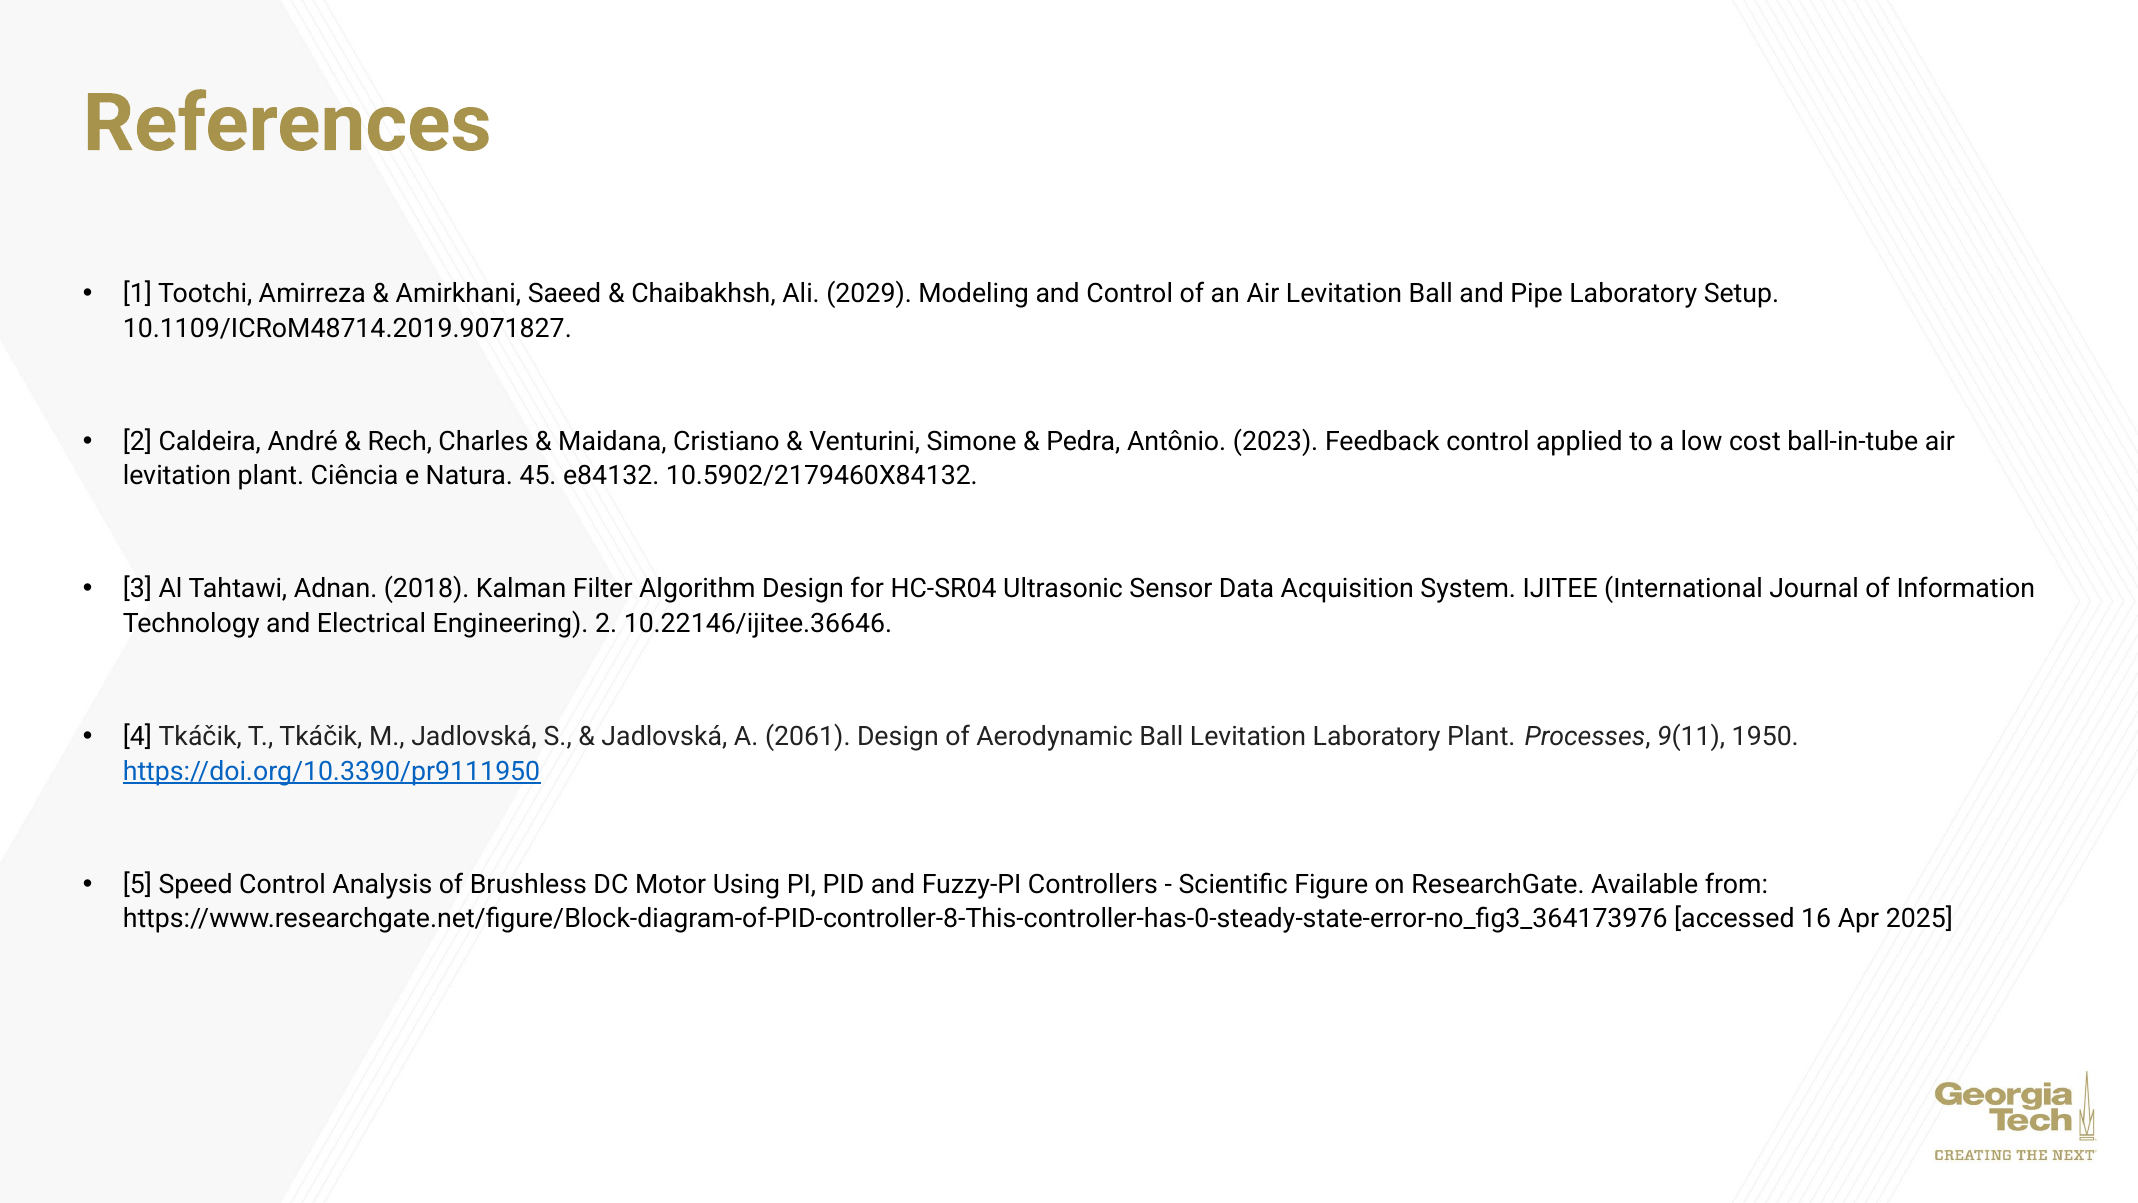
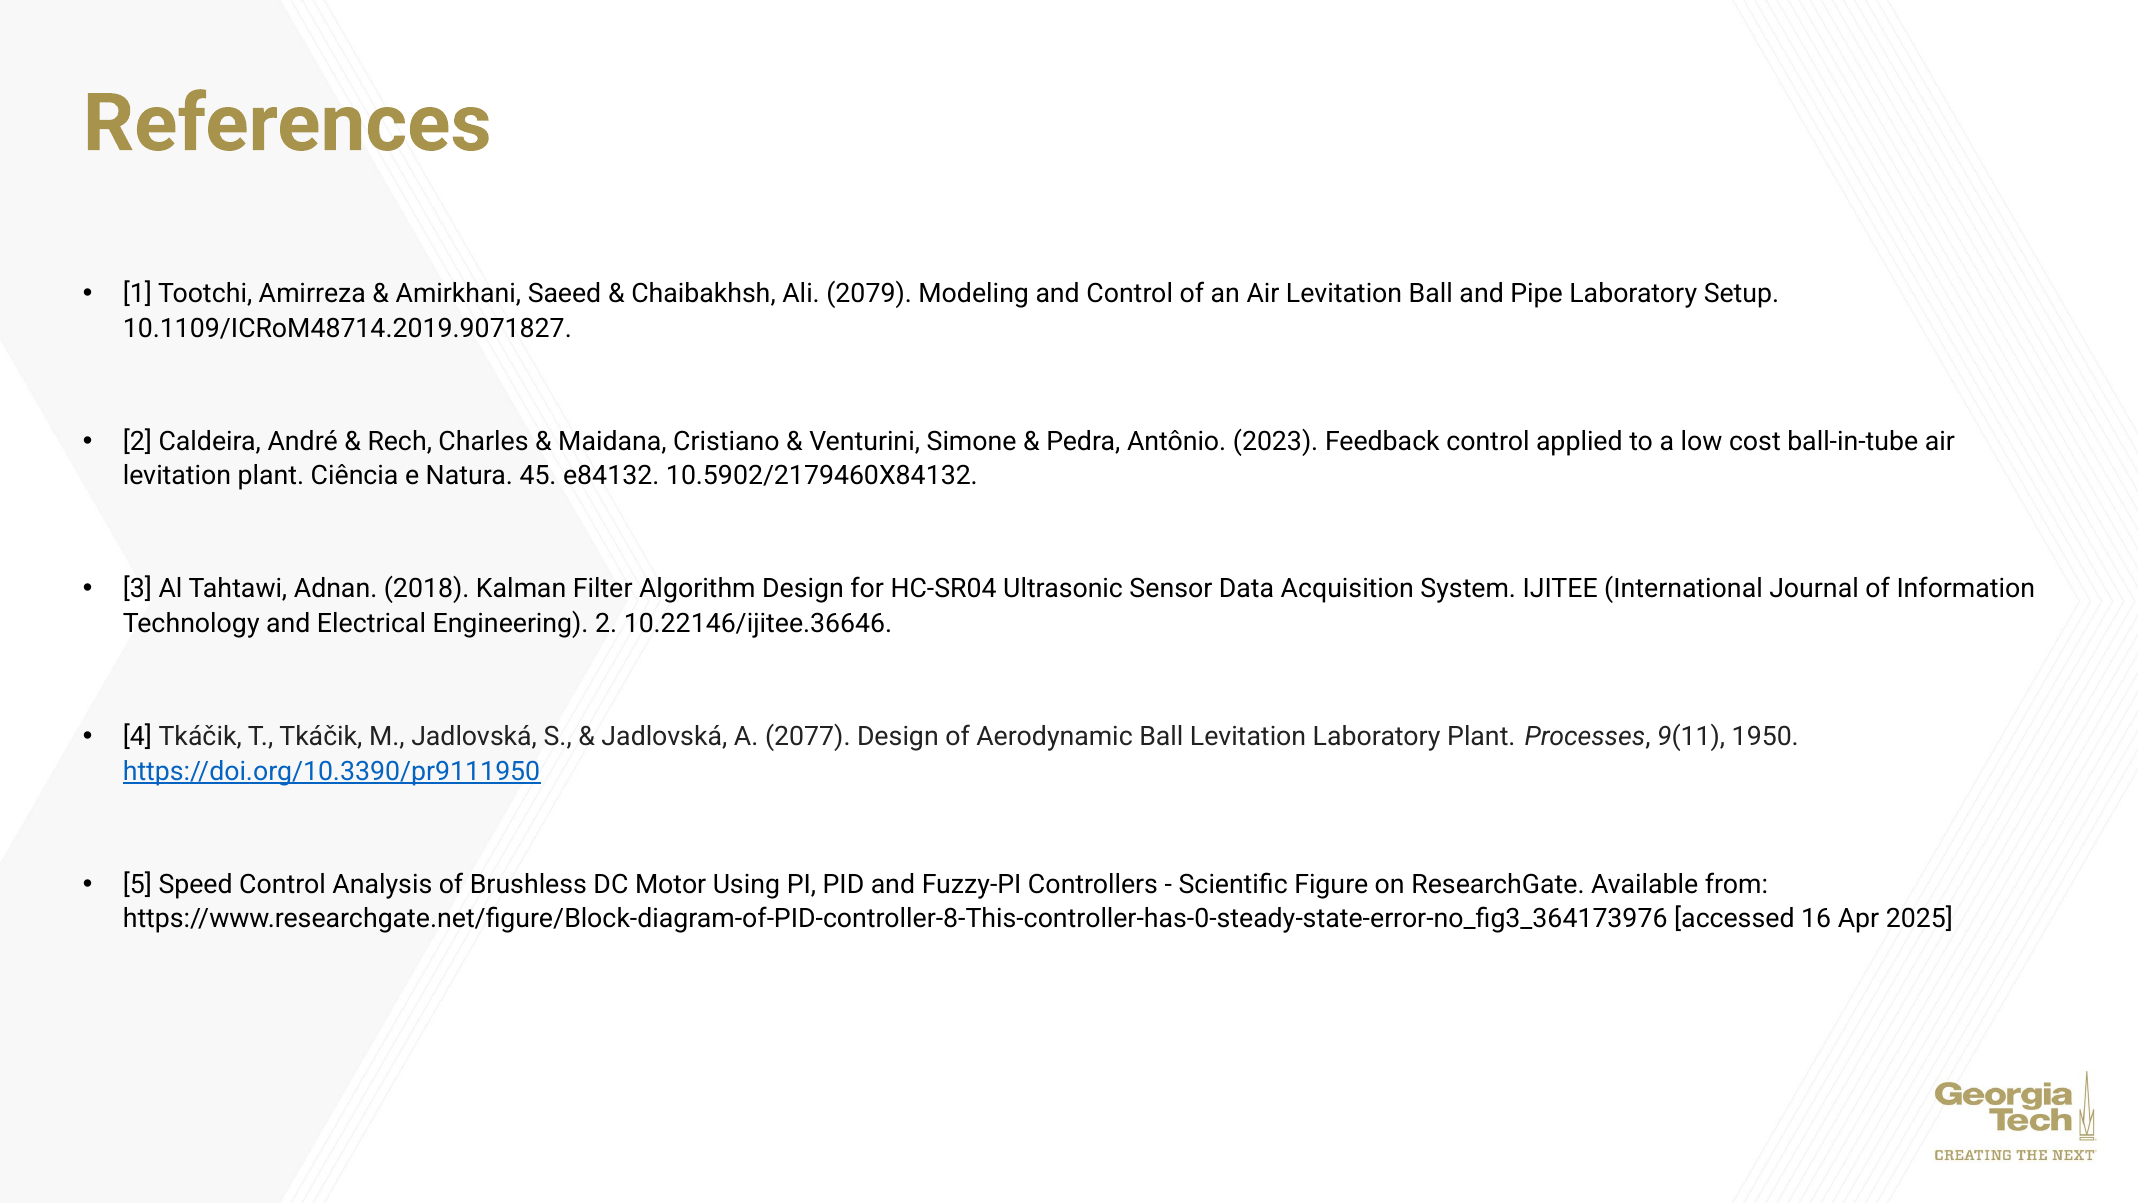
2029: 2029 -> 2079
2061: 2061 -> 2077
